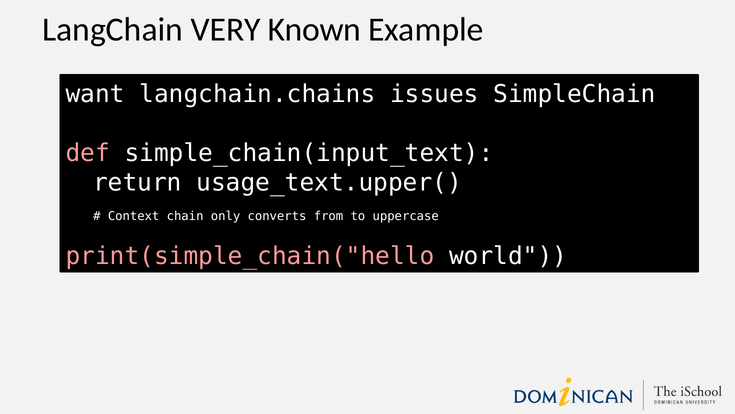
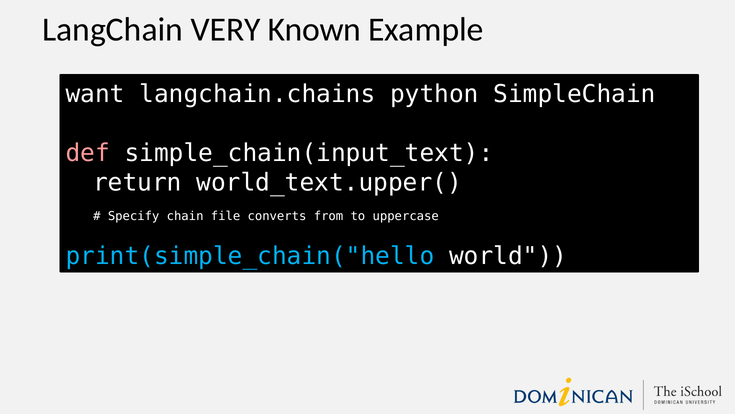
issues: issues -> python
usage_text.upper(: usage_text.upper( -> world_text.upper(
Context: Context -> Specify
only: only -> file
print(simple_chain("hello colour: pink -> light blue
